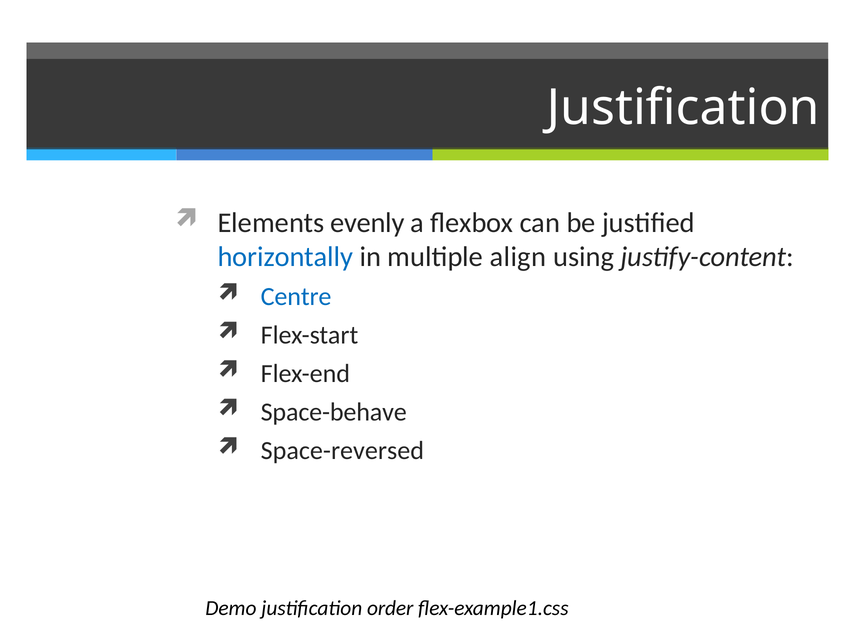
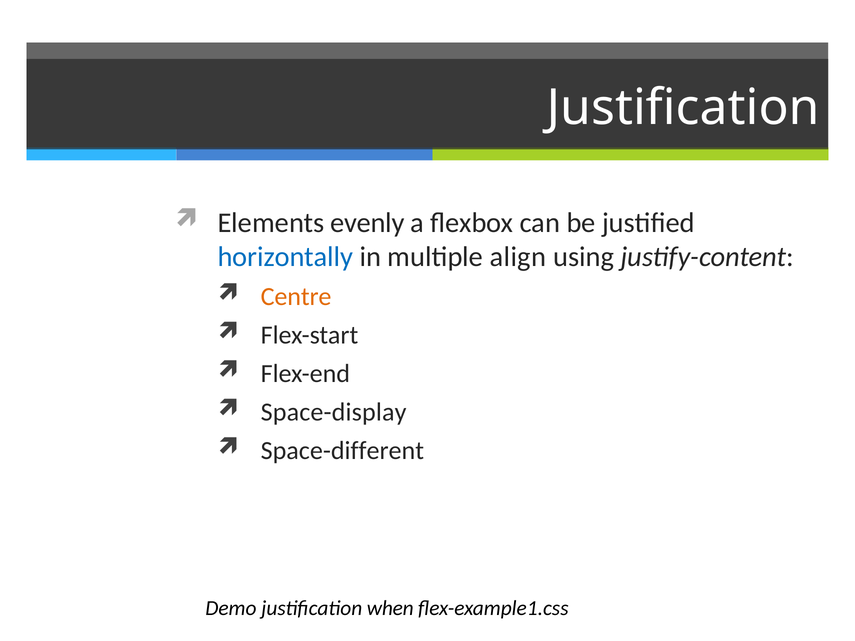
Centre colour: blue -> orange
Space-behave: Space-behave -> Space-display
Space-reversed: Space-reversed -> Space-different
order: order -> when
